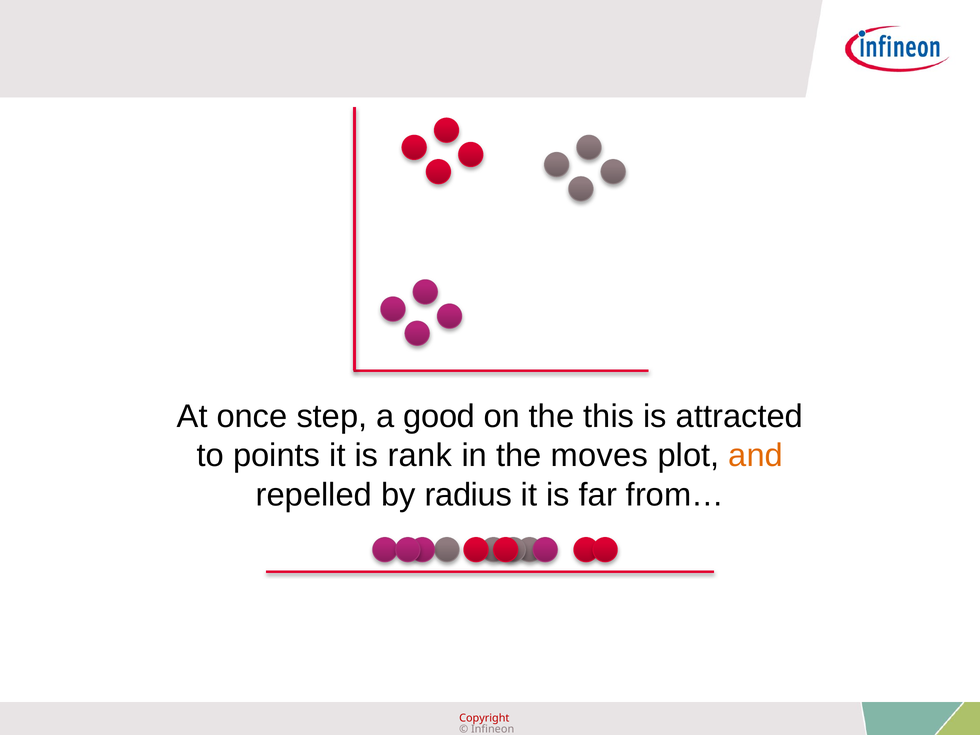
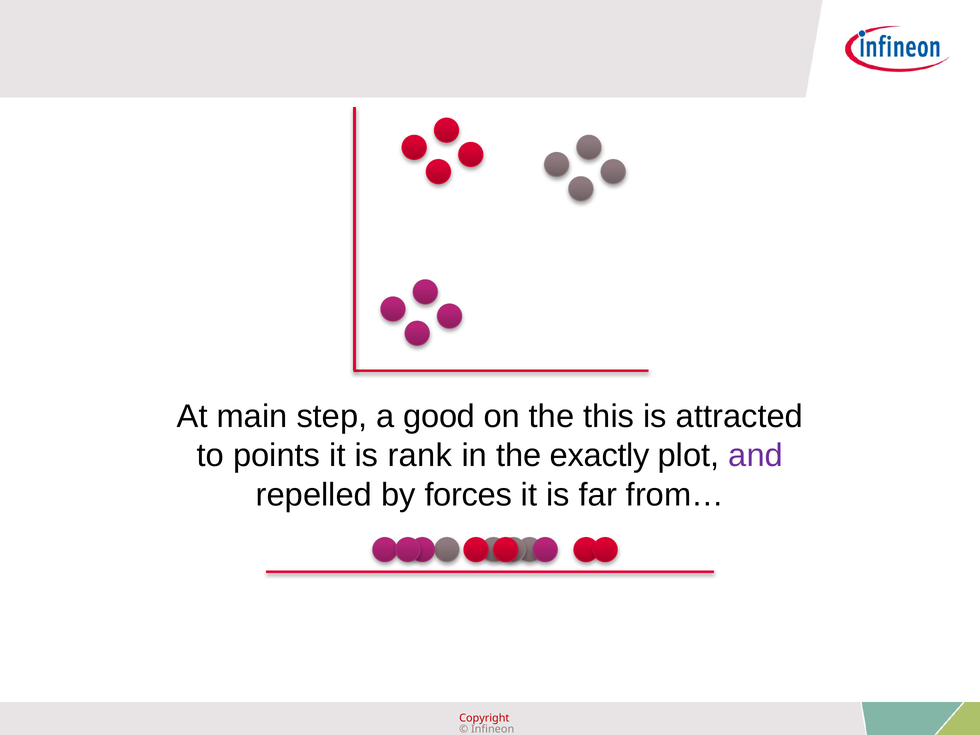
once: once -> main
moves: moves -> exactly
and colour: orange -> purple
radius: radius -> forces
